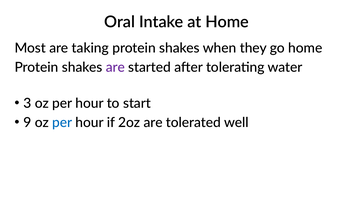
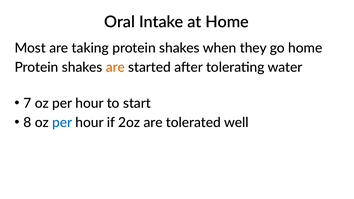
are at (115, 67) colour: purple -> orange
3: 3 -> 7
9: 9 -> 8
